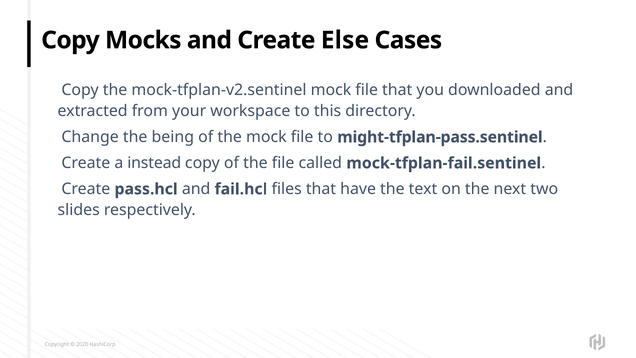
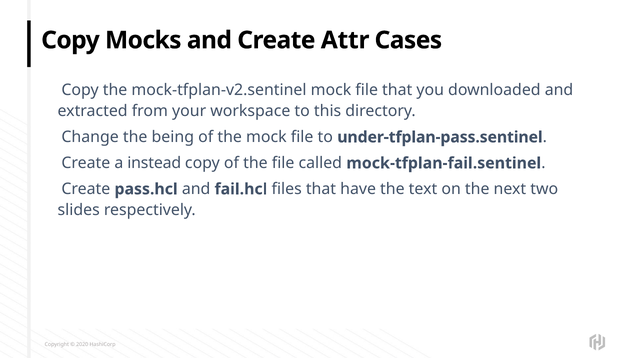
Else: Else -> Attr
might-tfplan-pass.sentinel: might-tfplan-pass.sentinel -> under-tfplan-pass.sentinel
